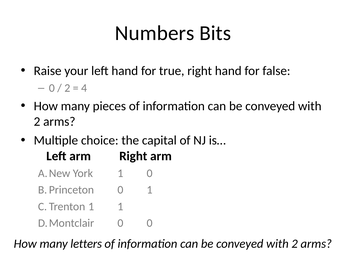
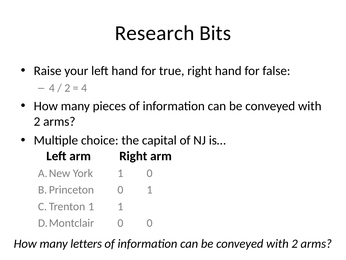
Numbers: Numbers -> Research
0 at (52, 88): 0 -> 4
